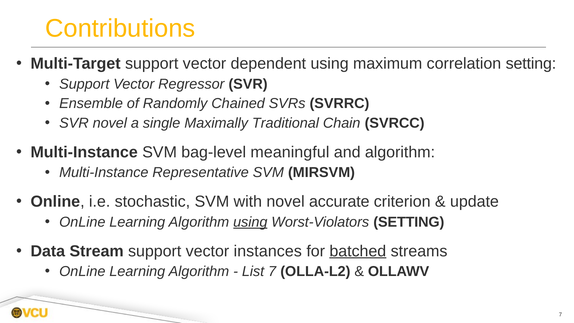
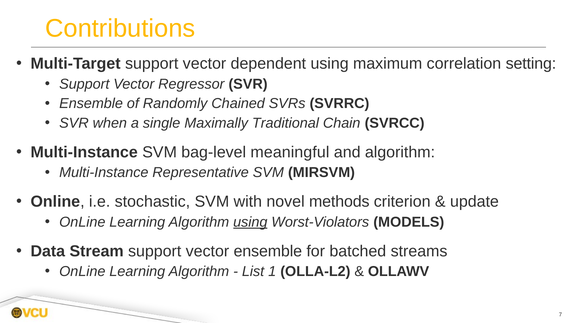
SVR novel: novel -> when
accurate: accurate -> methods
Worst-Violators SETTING: SETTING -> MODELS
vector instances: instances -> ensemble
batched underline: present -> none
List 7: 7 -> 1
